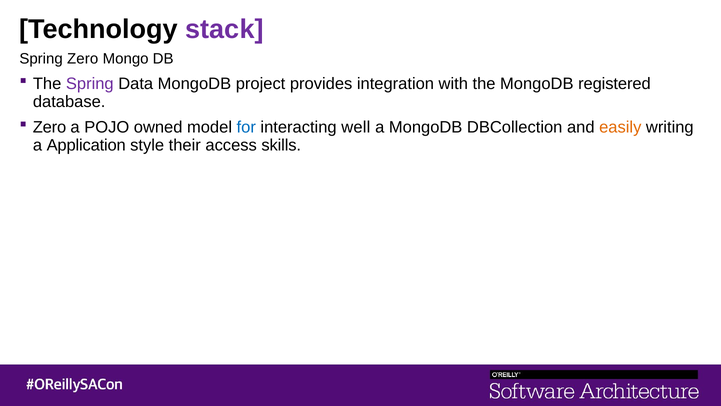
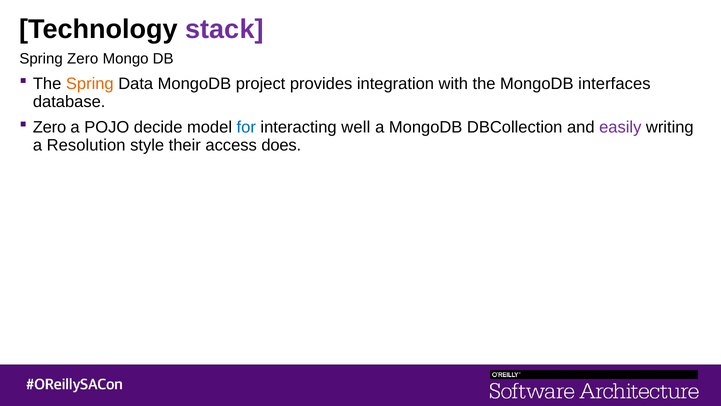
Spring at (90, 84) colour: purple -> orange
registered: registered -> interfaces
owned: owned -> decide
easily colour: orange -> purple
Application: Application -> Resolution
skills: skills -> does
